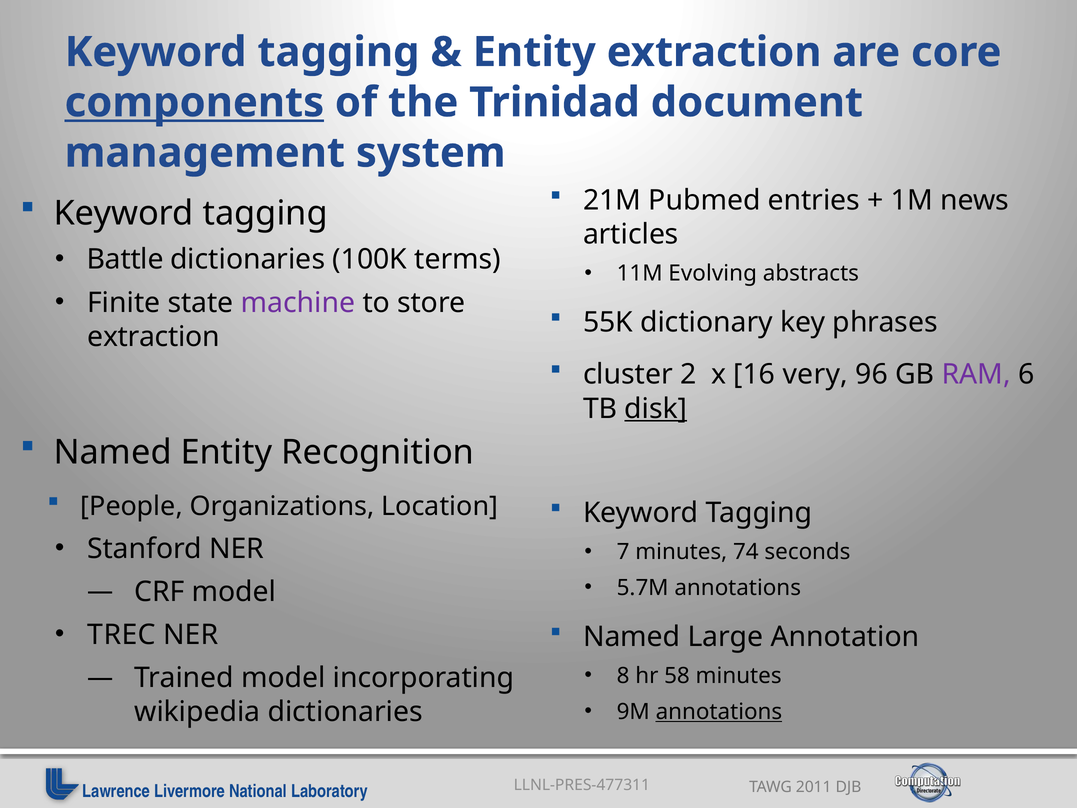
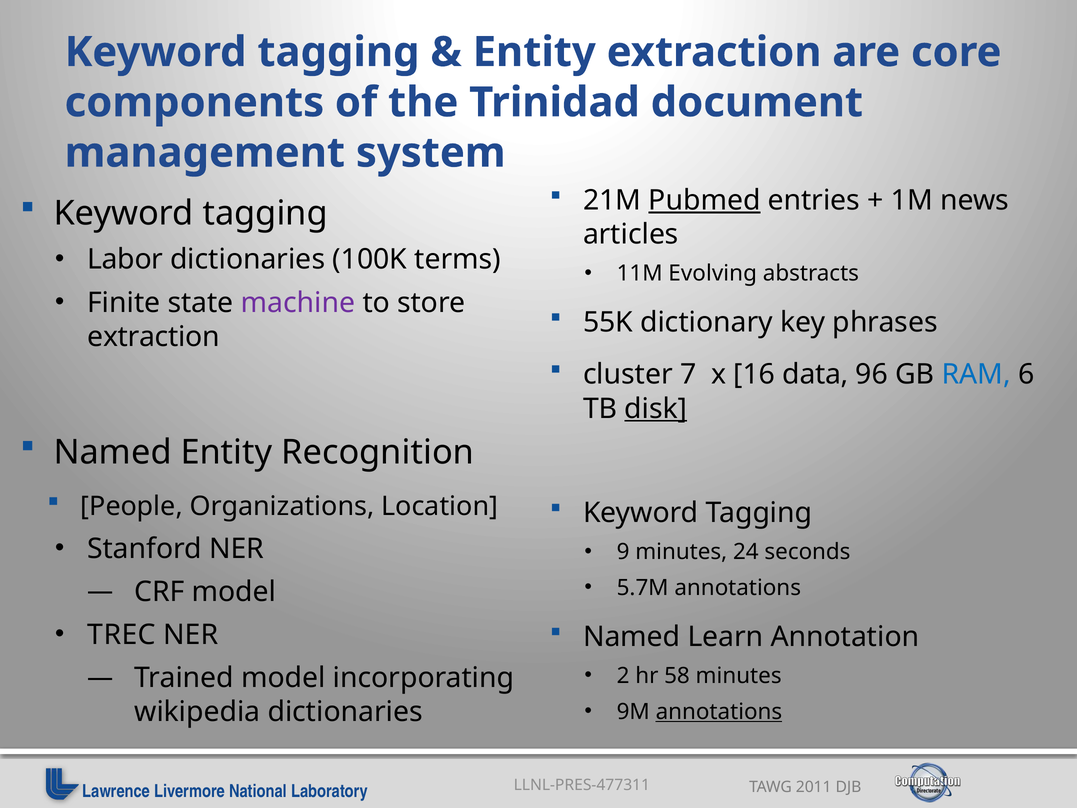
components underline: present -> none
Pubmed underline: none -> present
Battle: Battle -> Labor
2: 2 -> 7
very: very -> data
RAM colour: purple -> blue
7: 7 -> 9
74: 74 -> 24
Large: Large -> Learn
8: 8 -> 2
